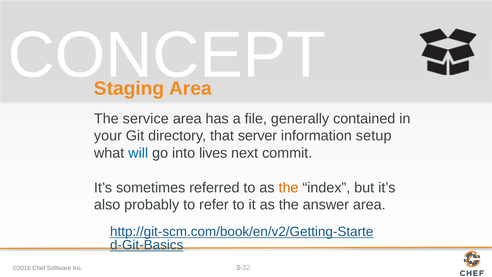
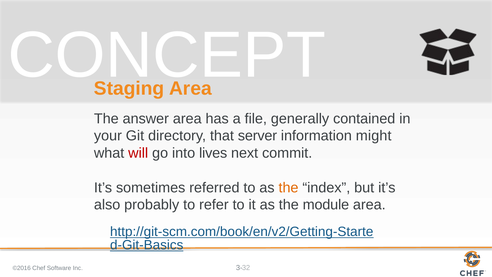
service: service -> answer
setup: setup -> might
will colour: blue -> red
answer: answer -> module
